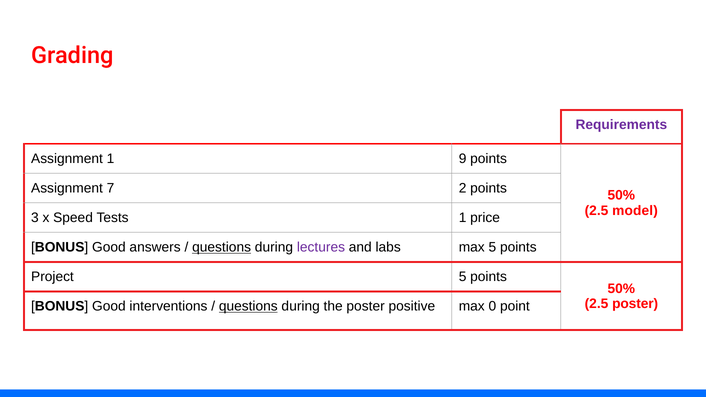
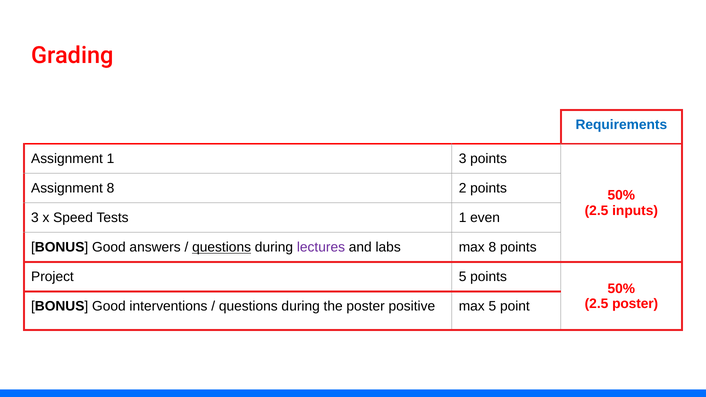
Requirements colour: purple -> blue
1 9: 9 -> 3
Assignment 7: 7 -> 8
model: model -> inputs
price: price -> even
max 5: 5 -> 8
questions at (248, 306) underline: present -> none
max 0: 0 -> 5
